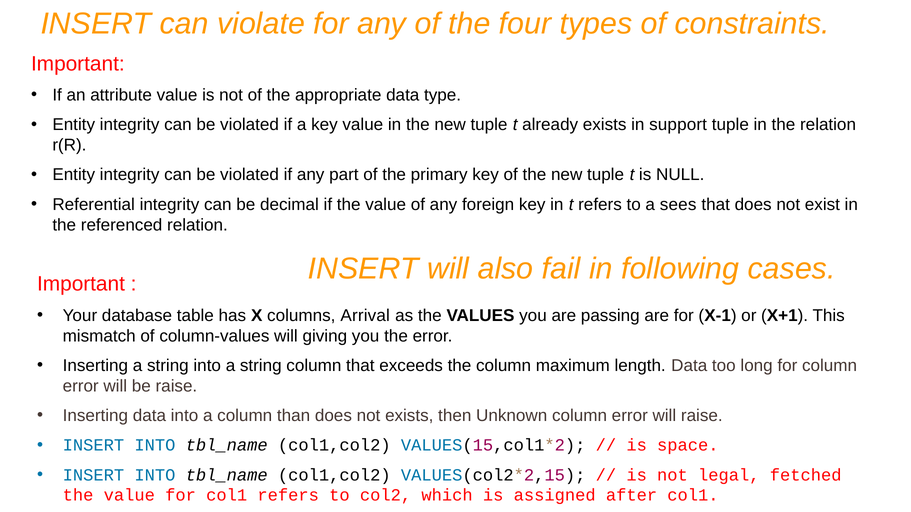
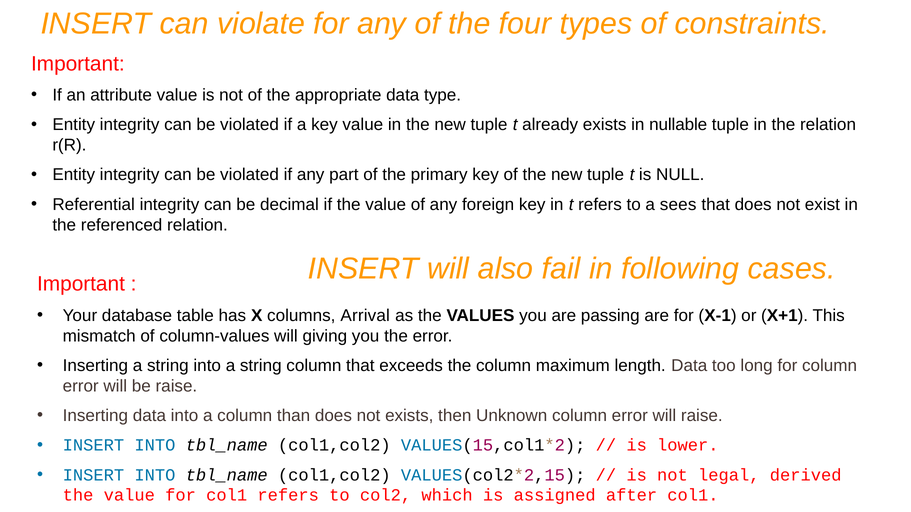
support: support -> nullable
space: space -> lower
fetched: fetched -> derived
